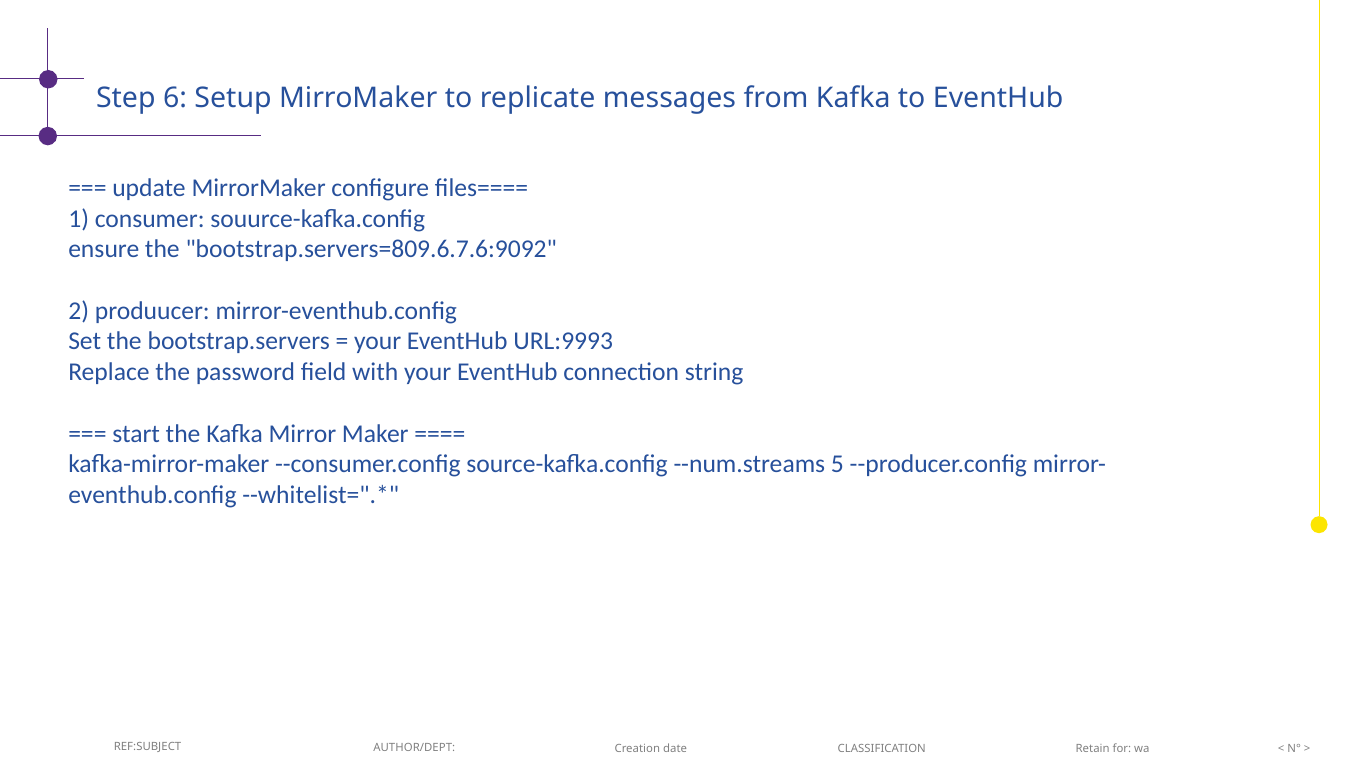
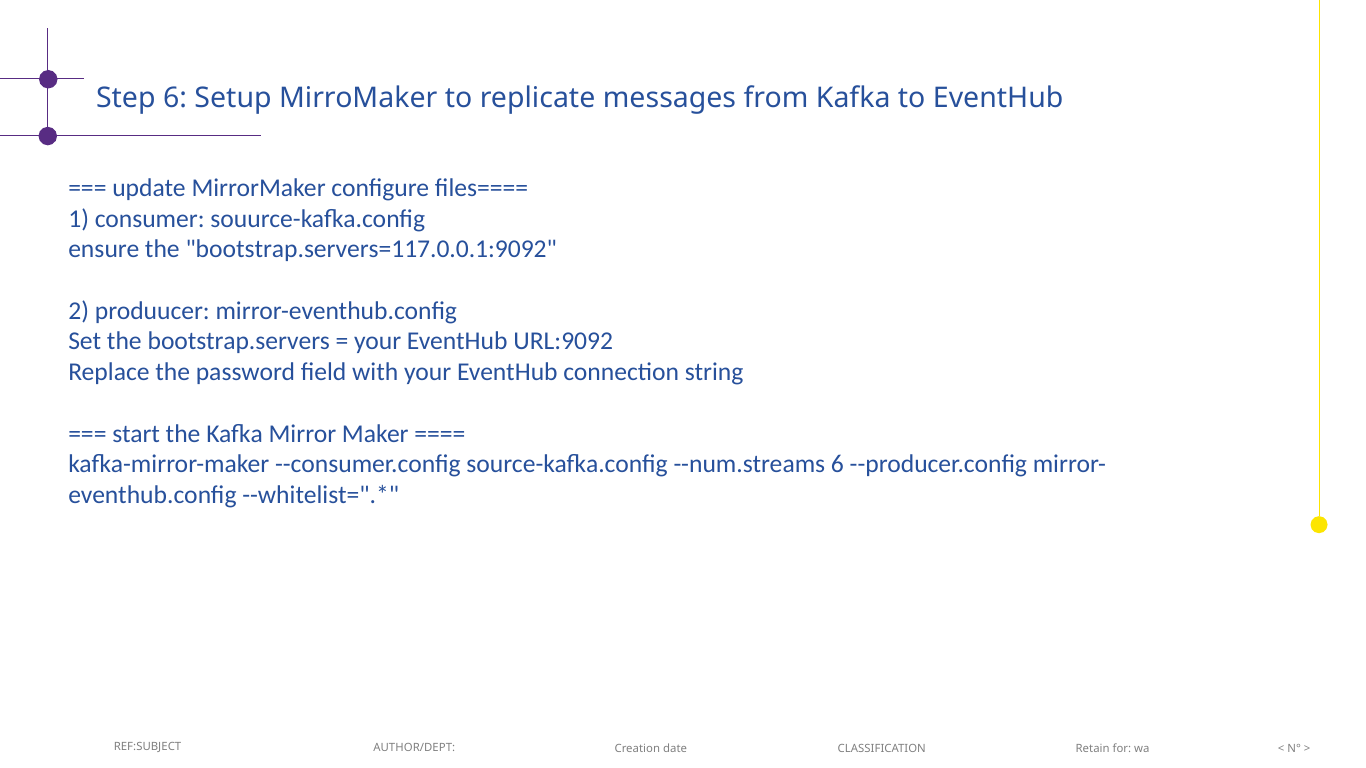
bootstrap.servers=809.6.7.6:9092: bootstrap.servers=809.6.7.6:9092 -> bootstrap.servers=117.0.0.1:9092
URL:9993: URL:9993 -> URL:9092
--num.streams 5: 5 -> 6
